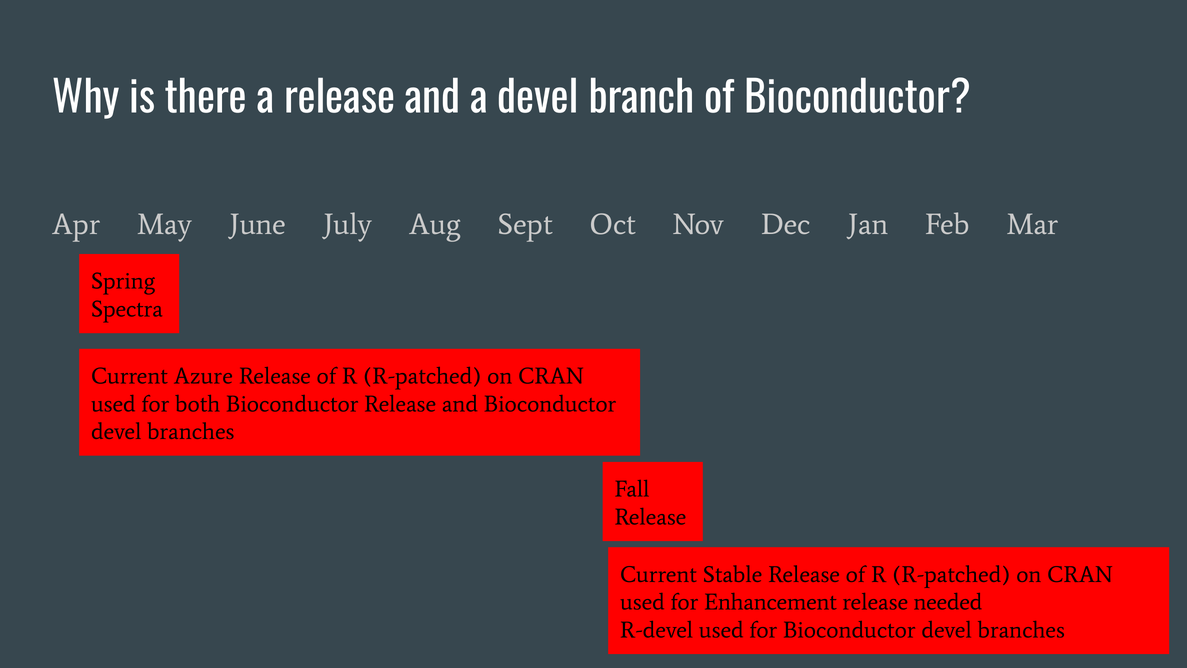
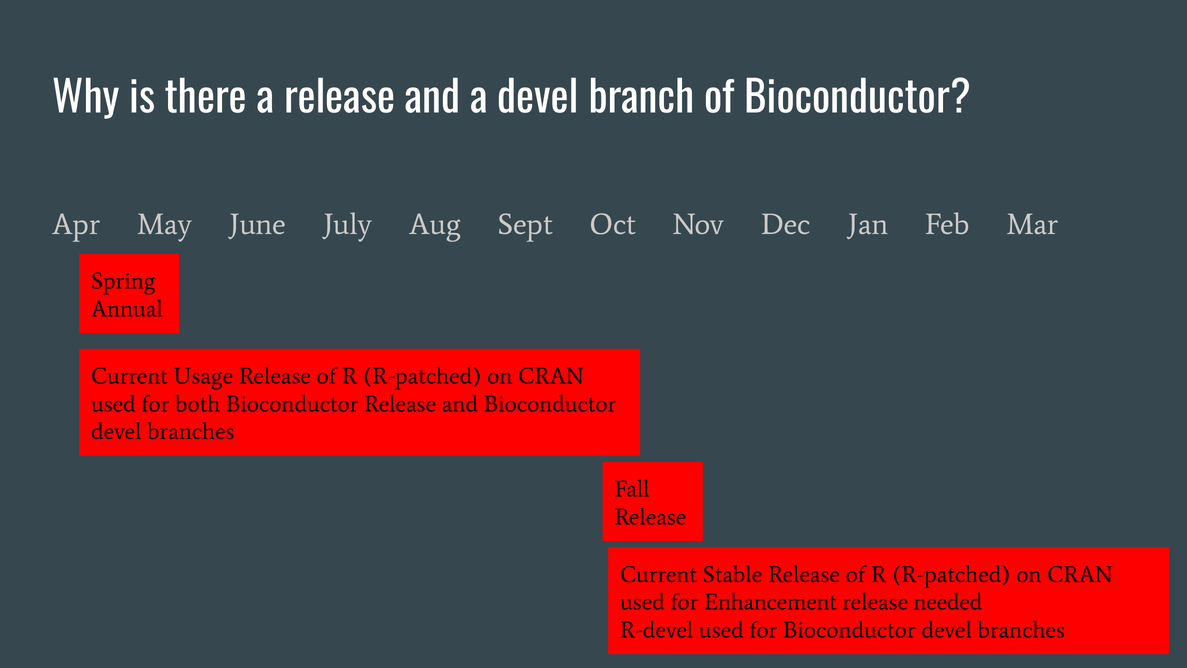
Spectra: Spectra -> Annual
Azure: Azure -> Usage
